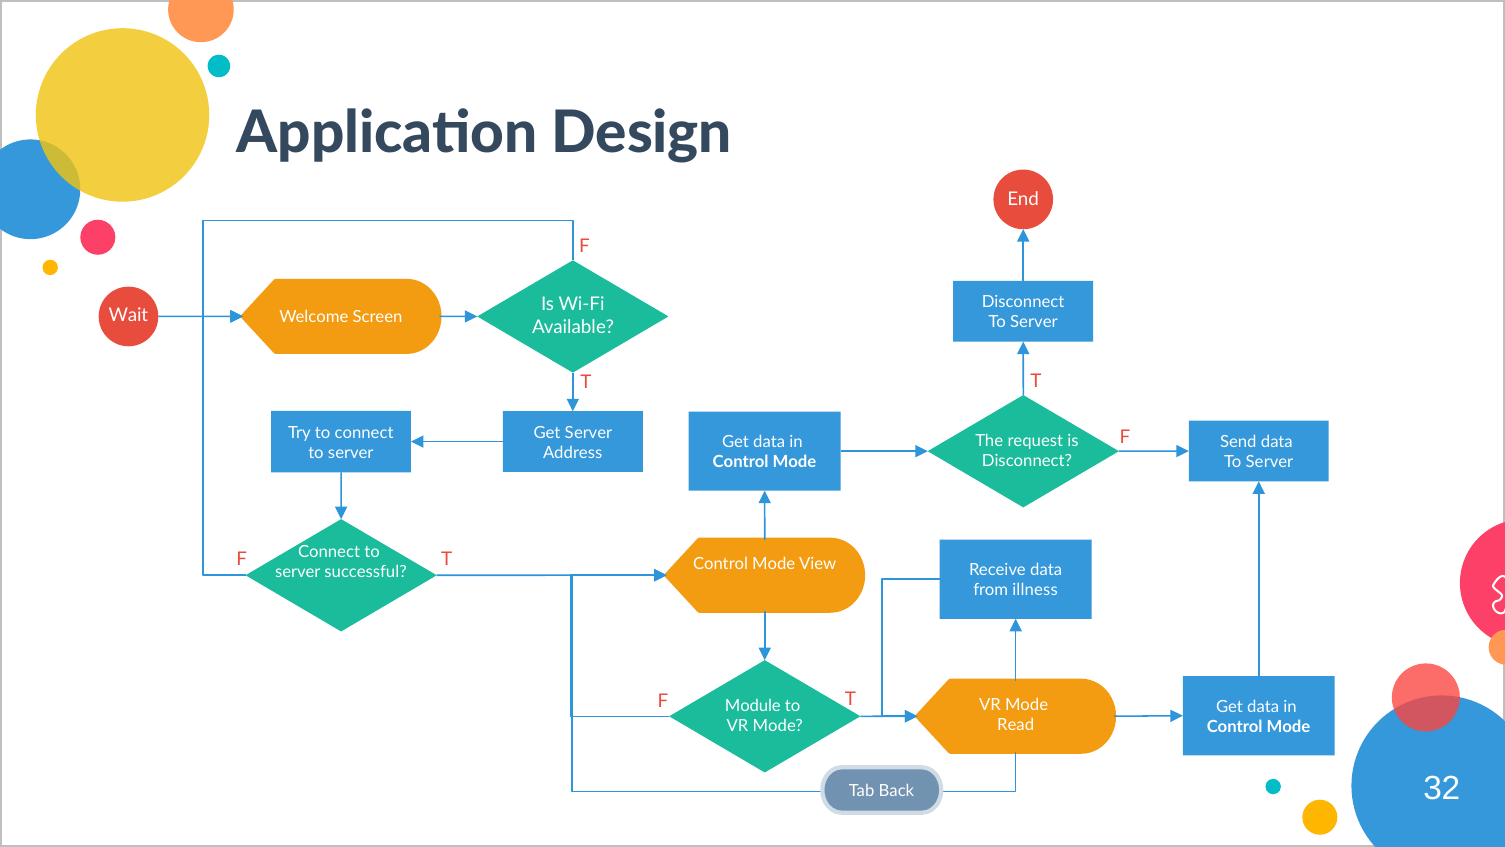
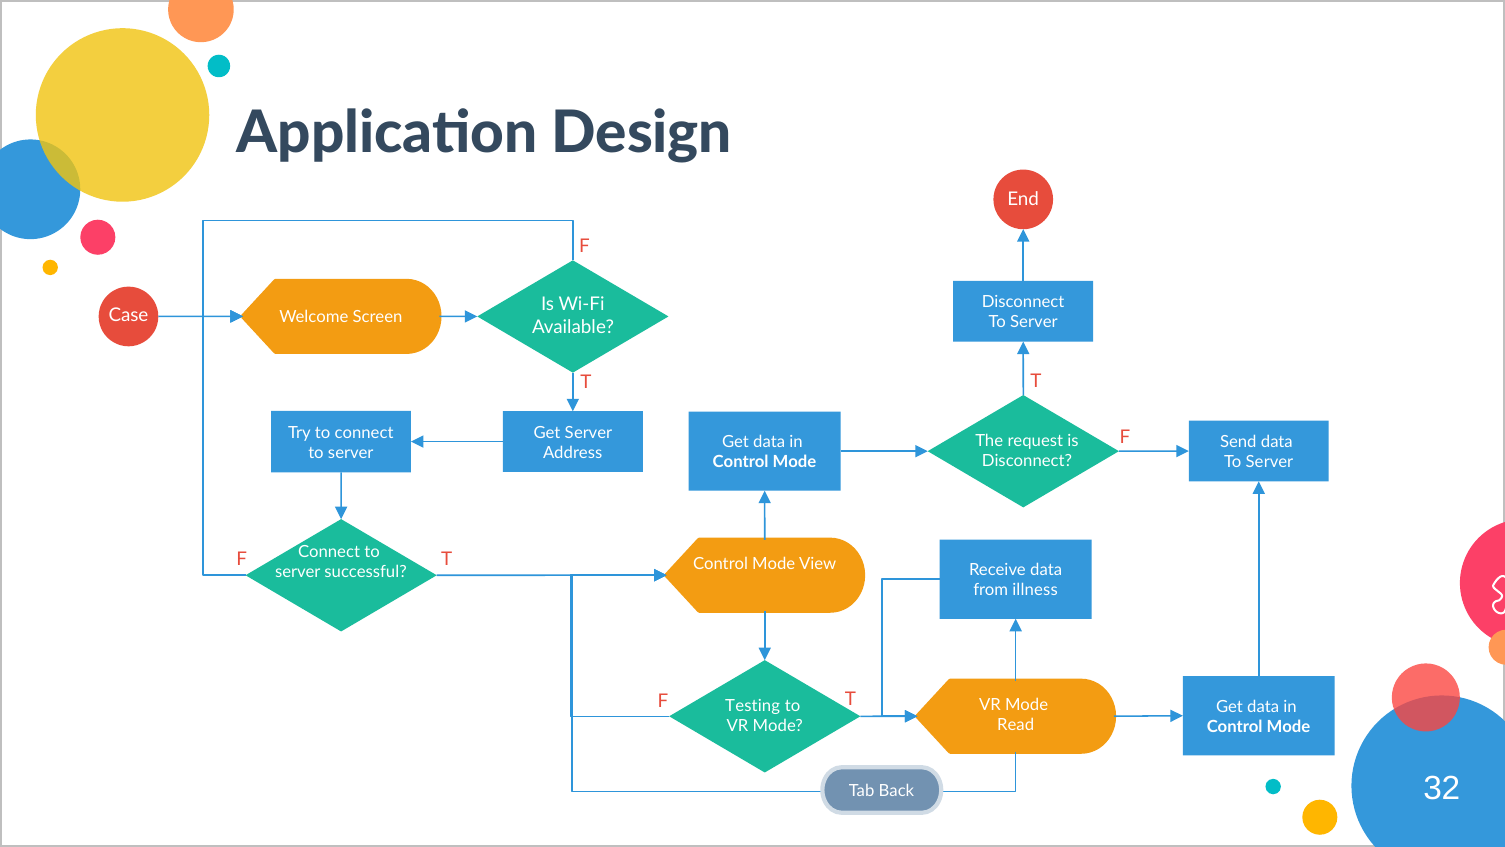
Wait: Wait -> Case
Module: Module -> Testing
